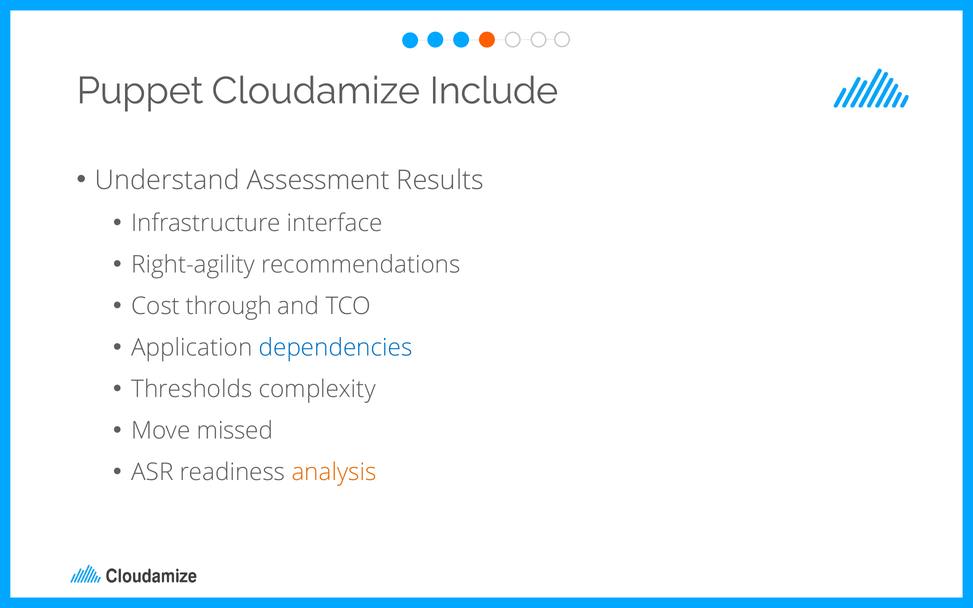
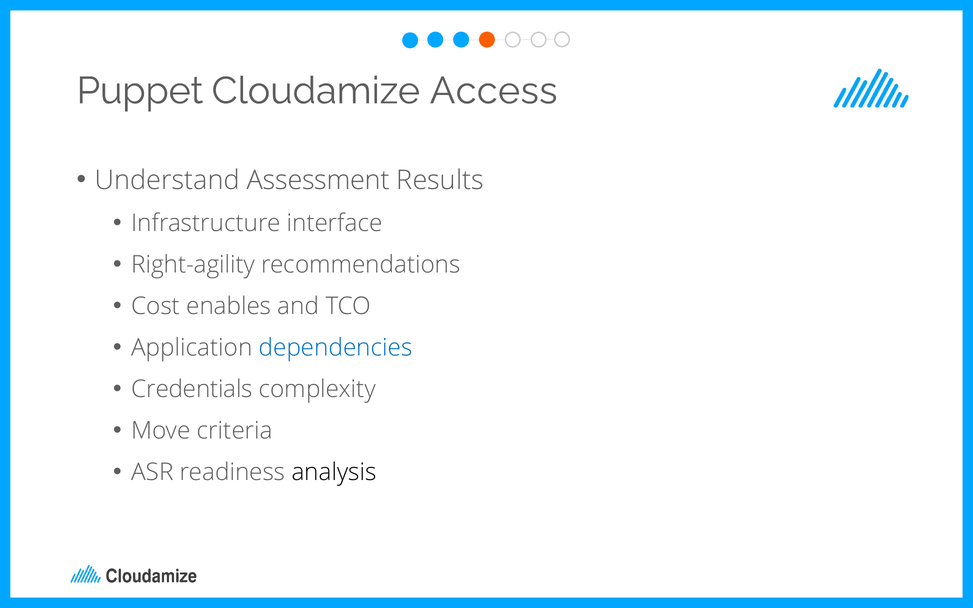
Include: Include -> Access
through: through -> enables
Thresholds: Thresholds -> Credentials
missed: missed -> criteria
analysis colour: orange -> black
